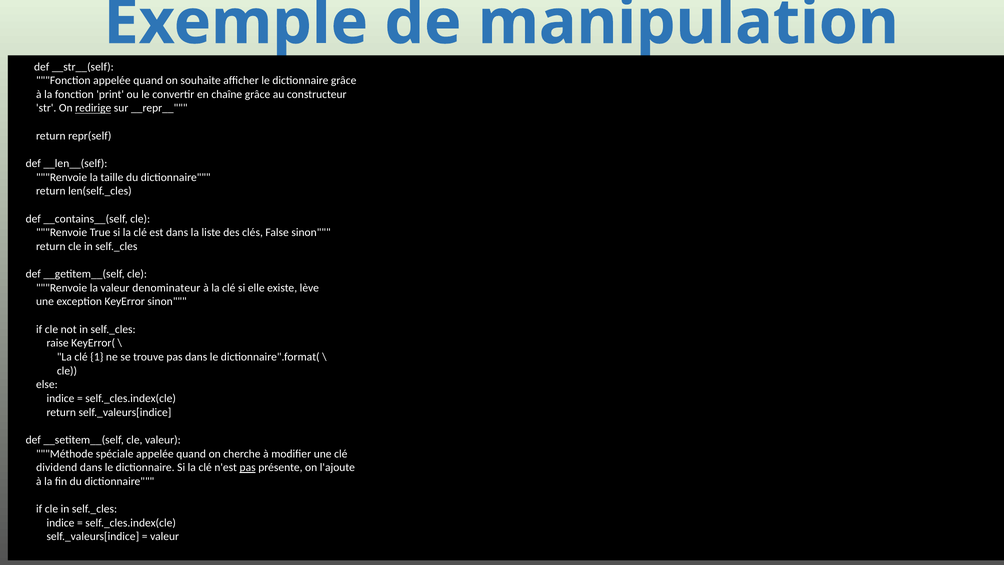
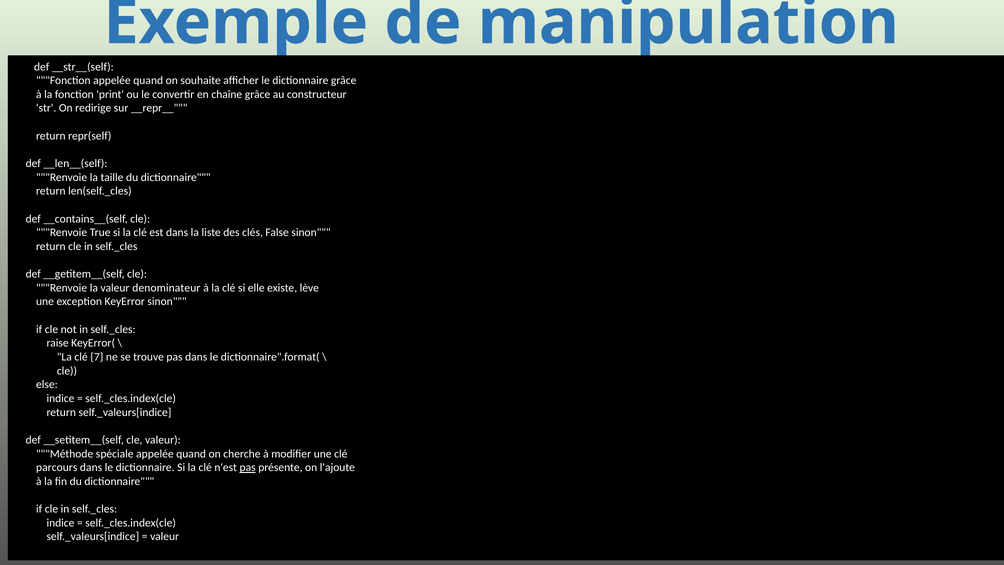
redirige underline: present -> none
1: 1 -> 7
dividend: dividend -> parcours
